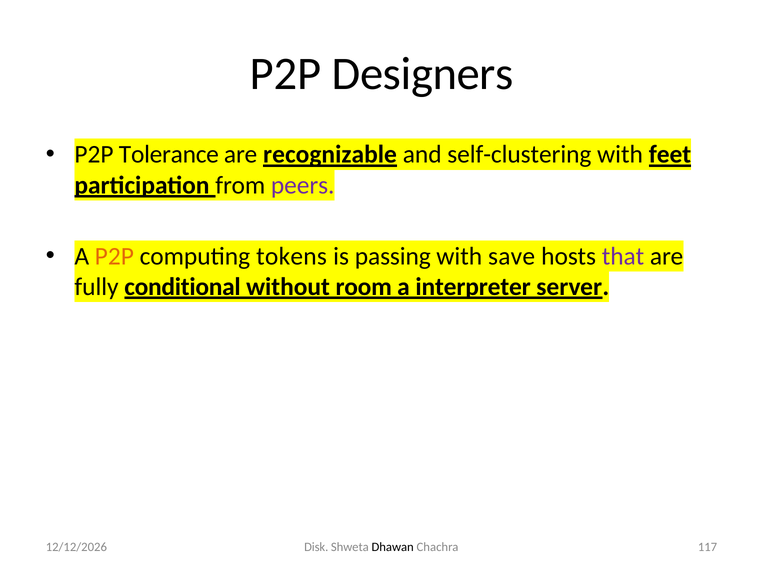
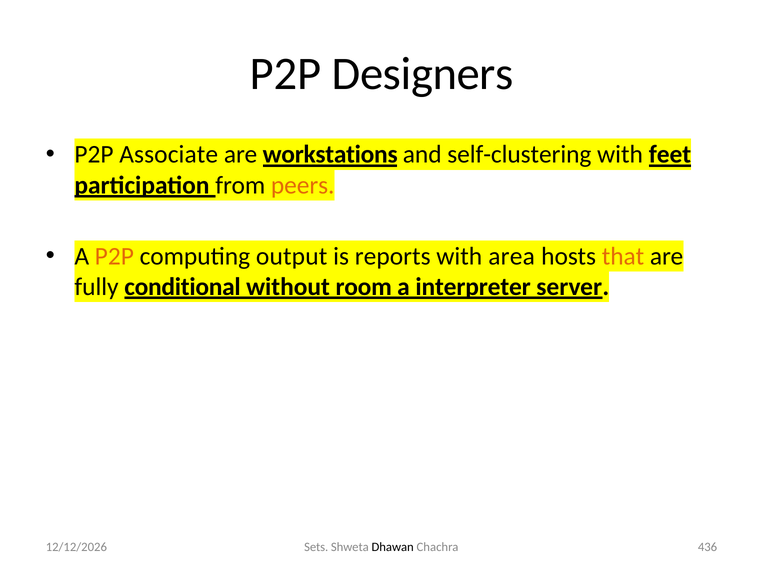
Tolerance: Tolerance -> Associate
recognizable: recognizable -> workstations
peers colour: purple -> orange
tokens: tokens -> output
passing: passing -> reports
save: save -> area
that colour: purple -> orange
Disk: Disk -> Sets
117: 117 -> 436
